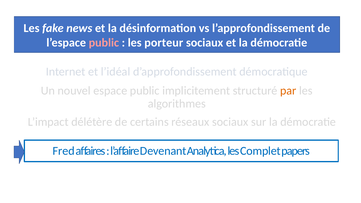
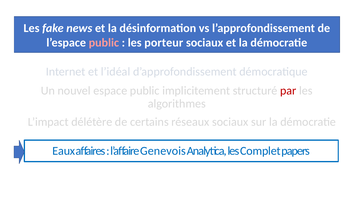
par colour: orange -> red
Fred: Fred -> Eaux
Devenant: Devenant -> Genevois
